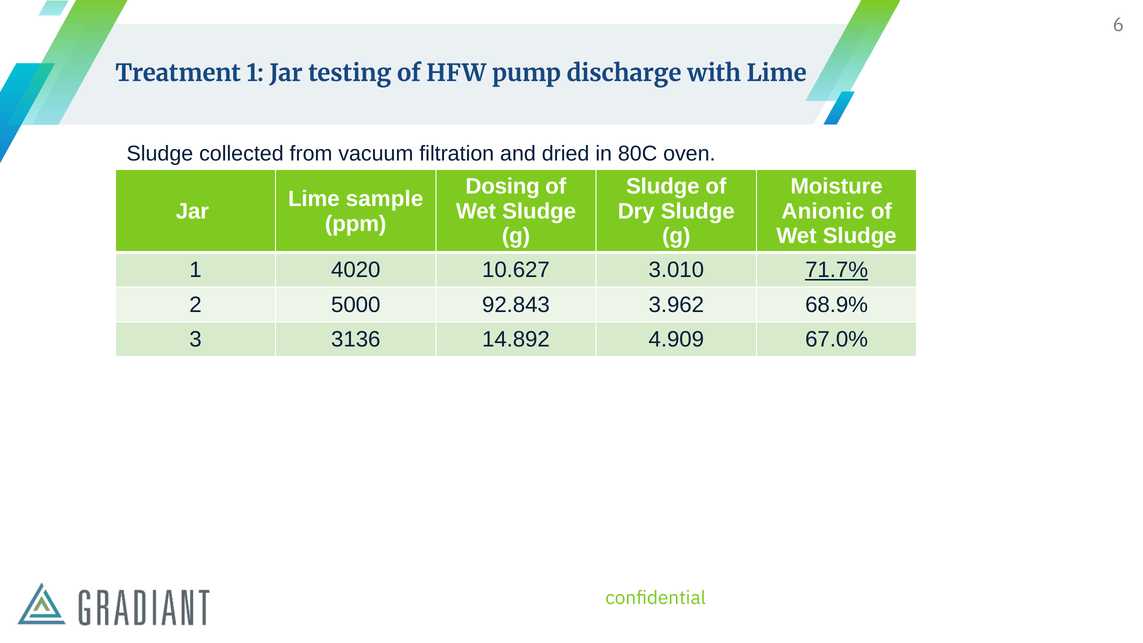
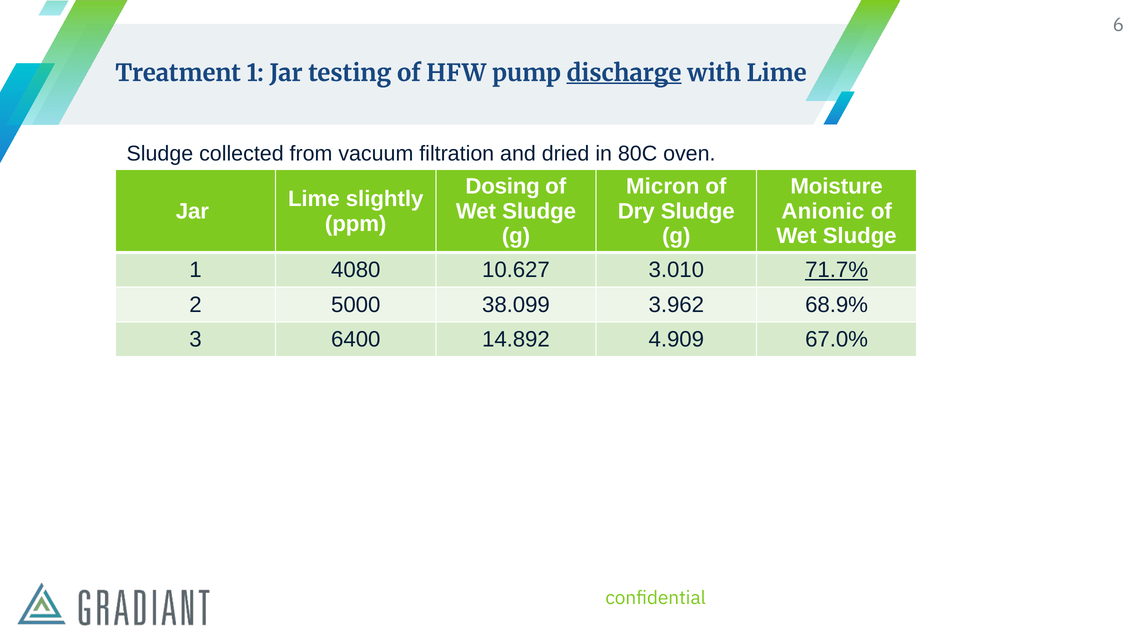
discharge underline: none -> present
Sludge at (663, 187): Sludge -> Micron
sample: sample -> slightly
4020: 4020 -> 4080
92.843: 92.843 -> 38.099
3136: 3136 -> 6400
